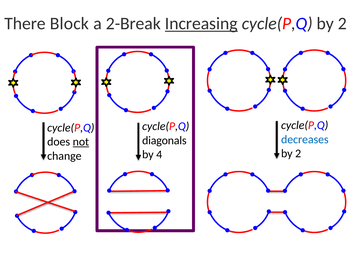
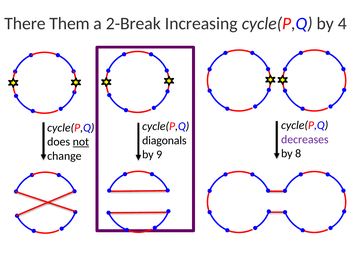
Block: Block -> Them
Increasing underline: present -> none
cycle(P,Q by 2: 2 -> 4
decreases colour: blue -> purple
2 at (298, 153): 2 -> 8
4: 4 -> 9
